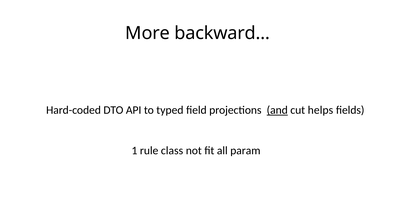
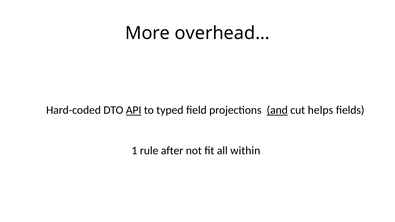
backward…: backward… -> overhead…
API underline: none -> present
class: class -> after
param: param -> within
